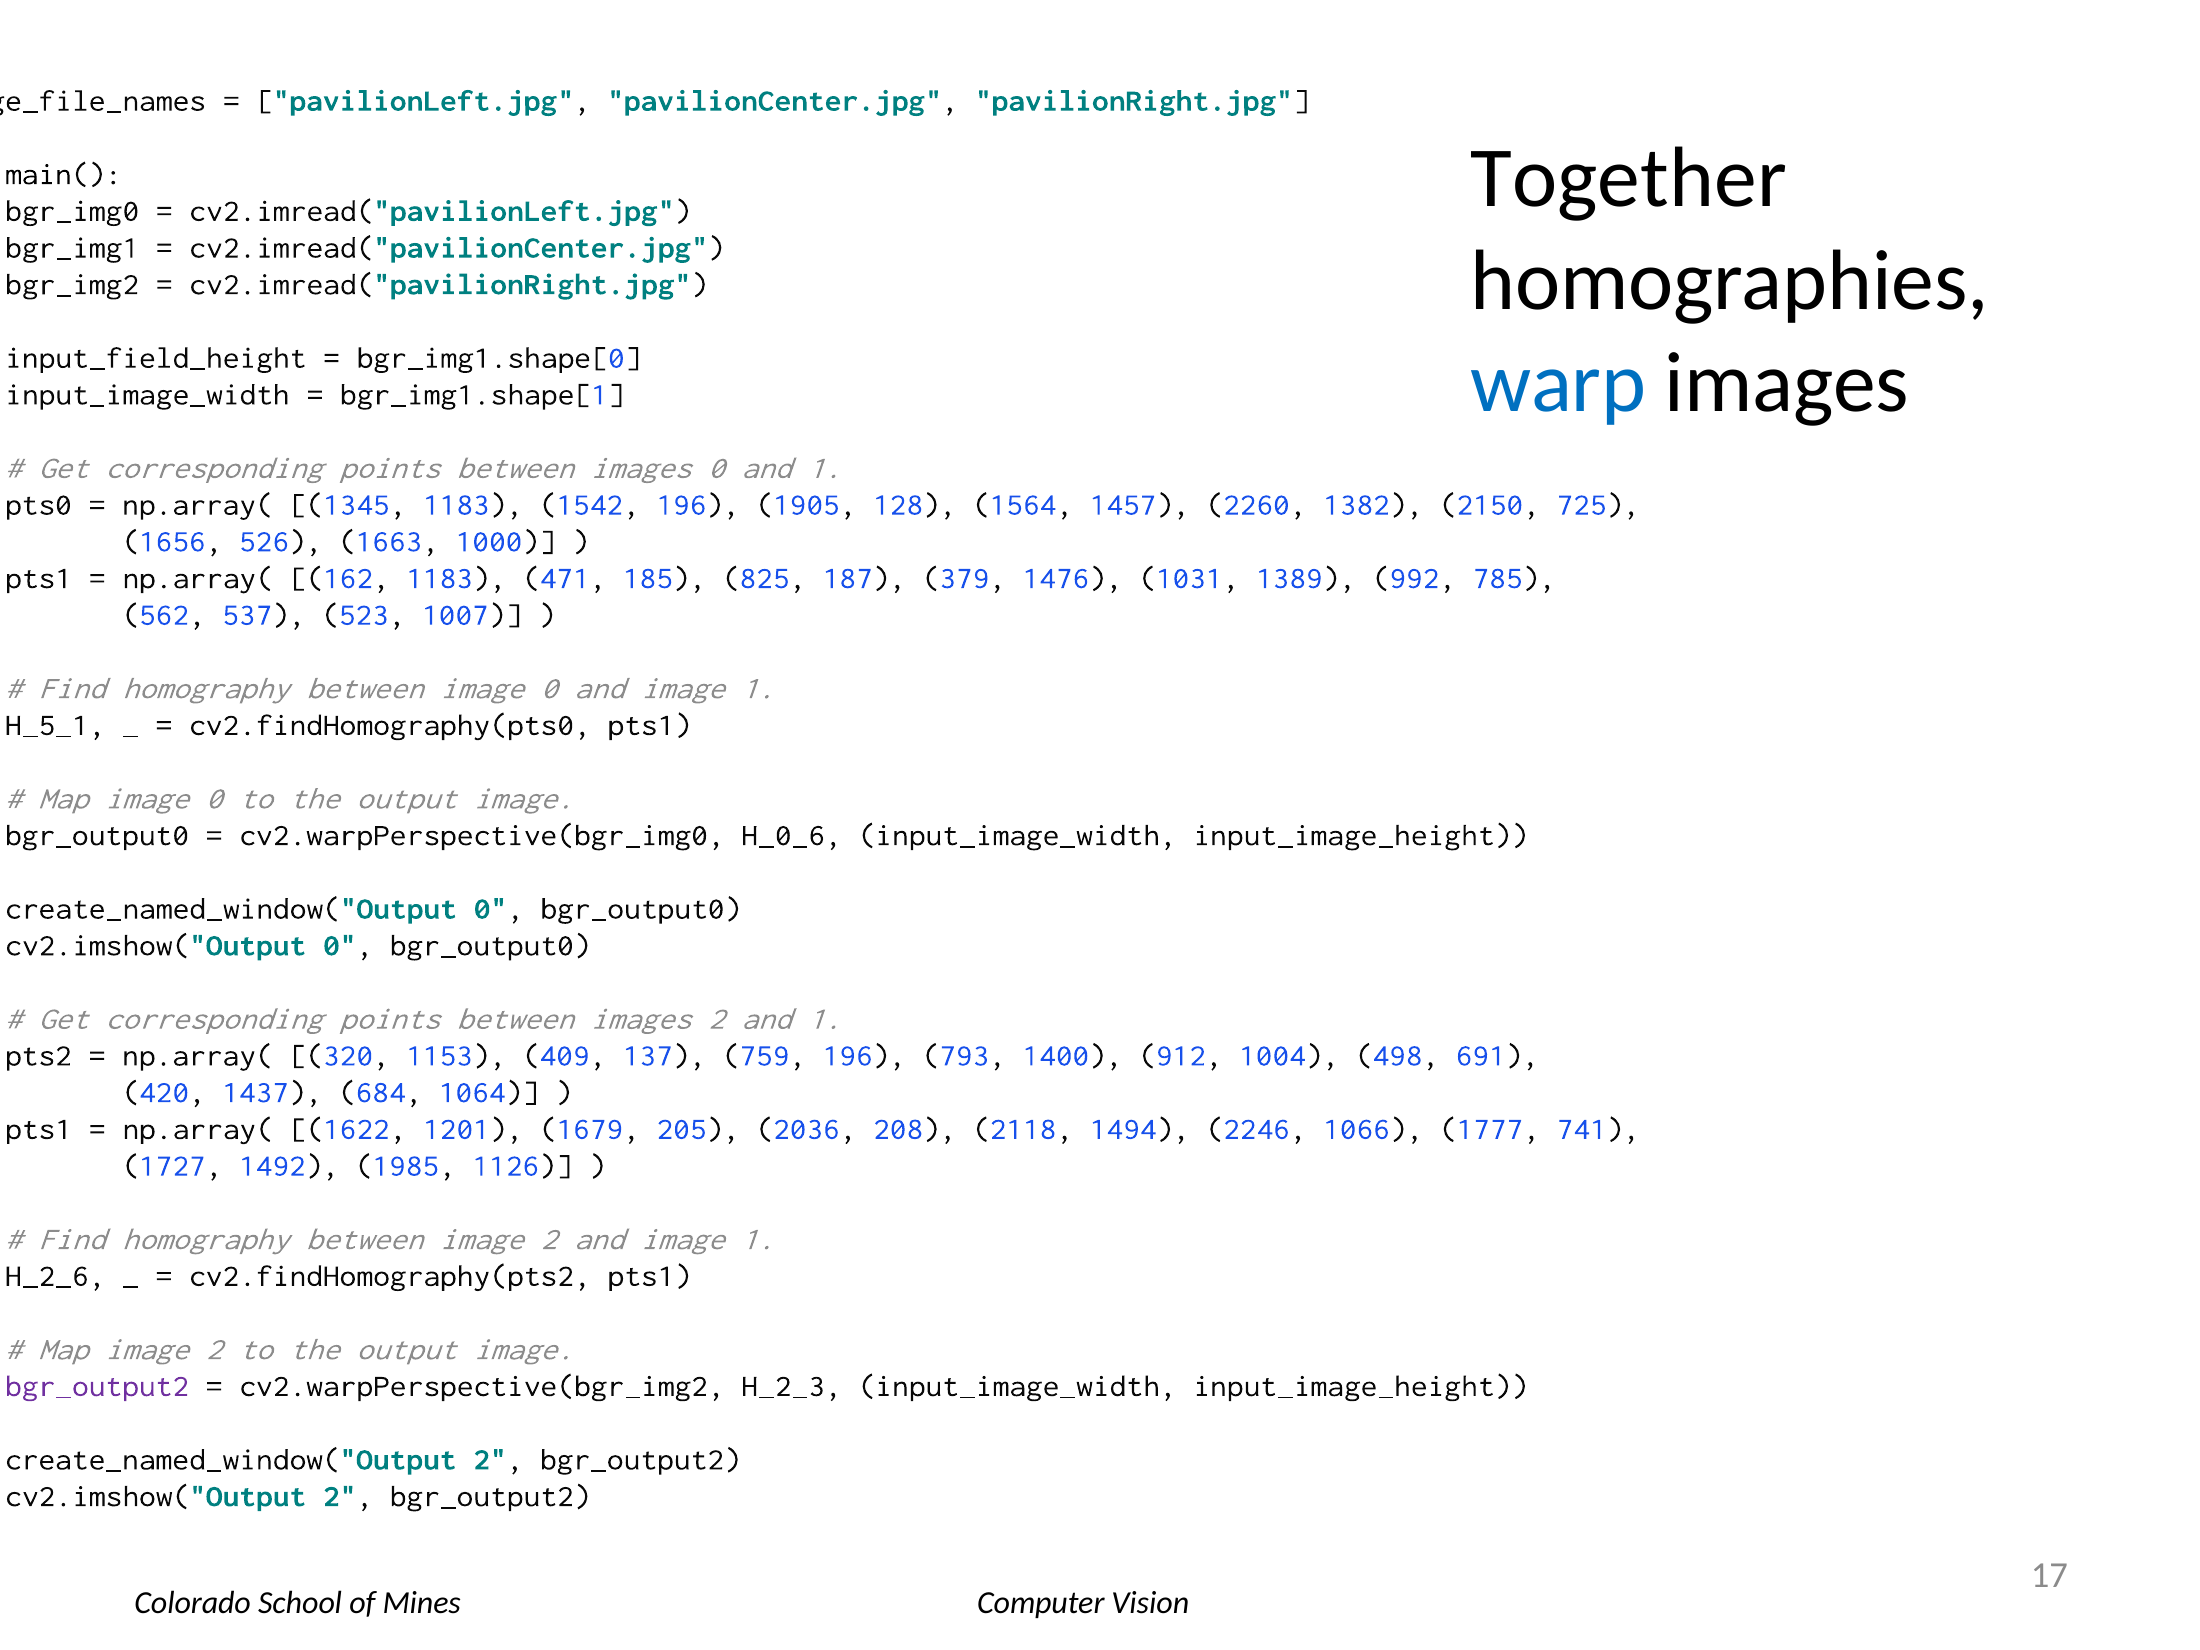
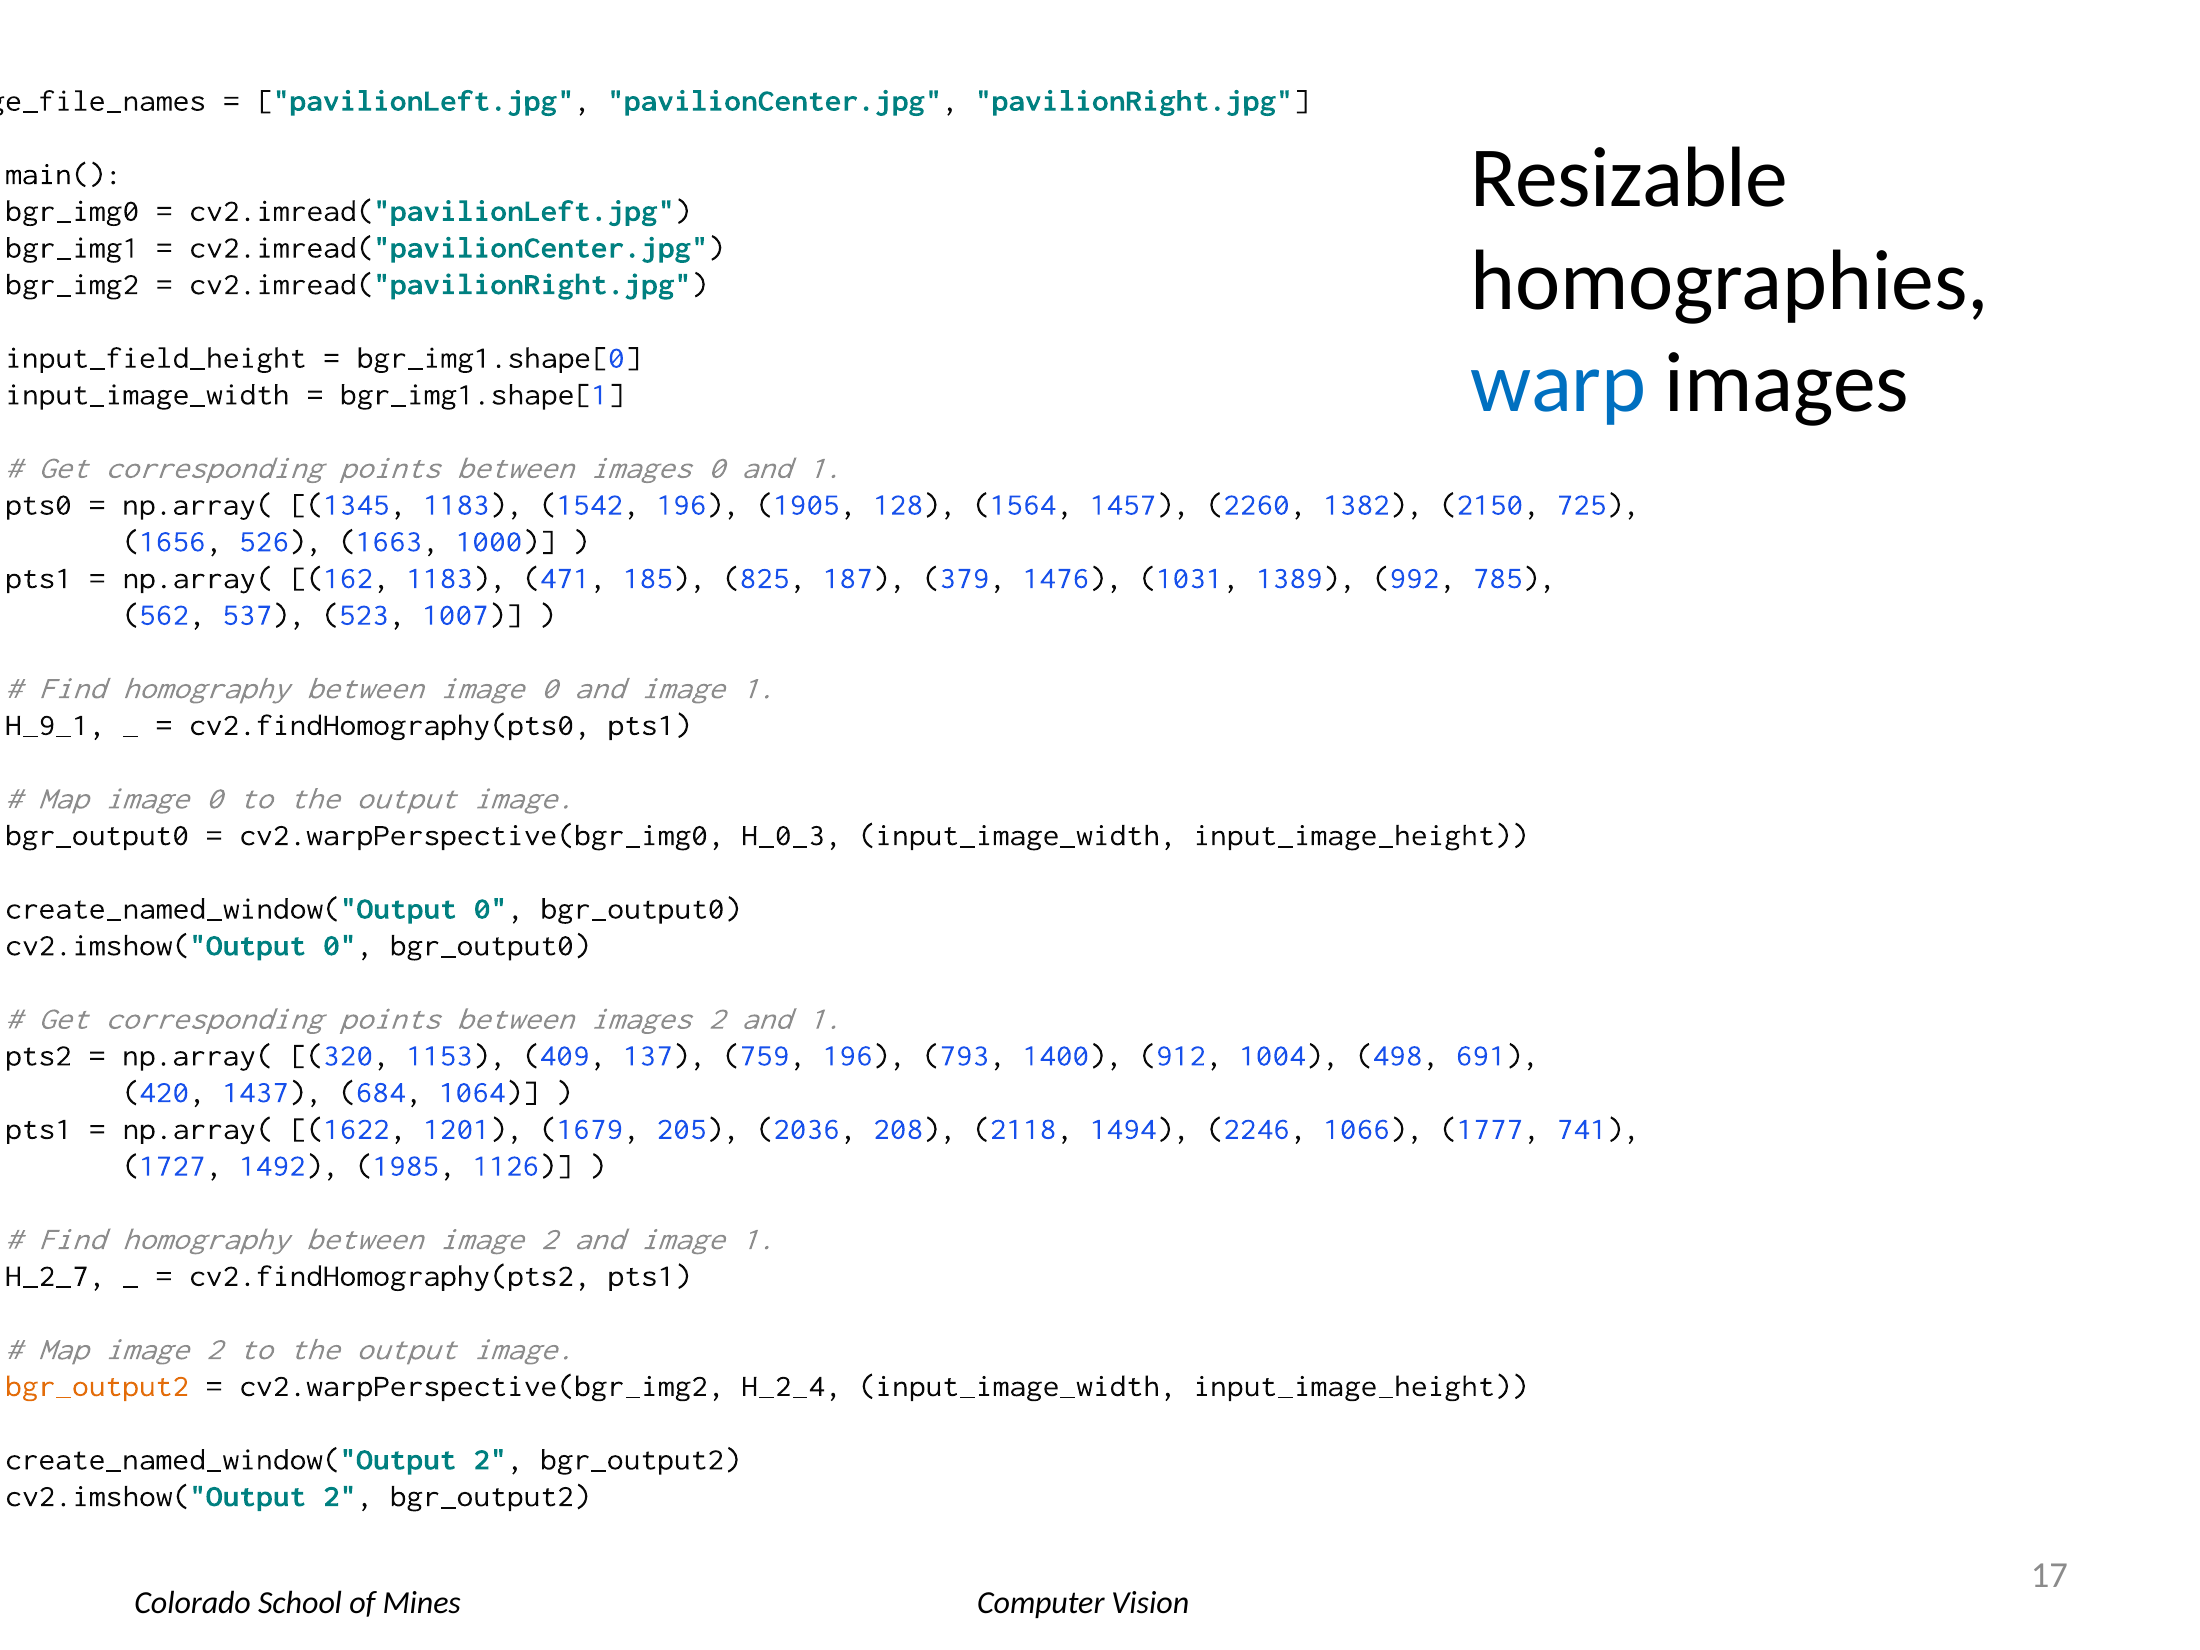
Together: Together -> Resizable
H_5_1: H_5_1 -> H_9_1
H_0_6: H_0_6 -> H_0_3
H_2_6: H_2_6 -> H_2_7
bgr_output2 at (97, 1386) colour: purple -> orange
H_2_3: H_2_3 -> H_2_4
